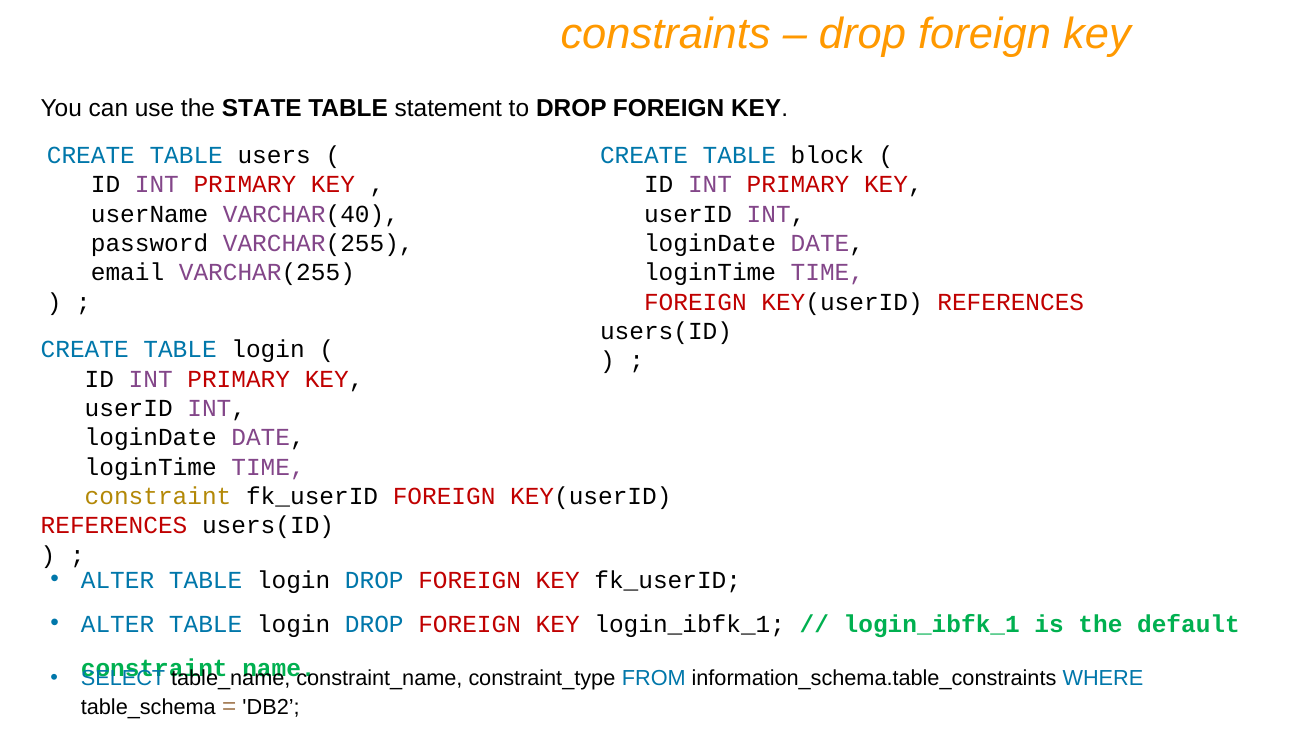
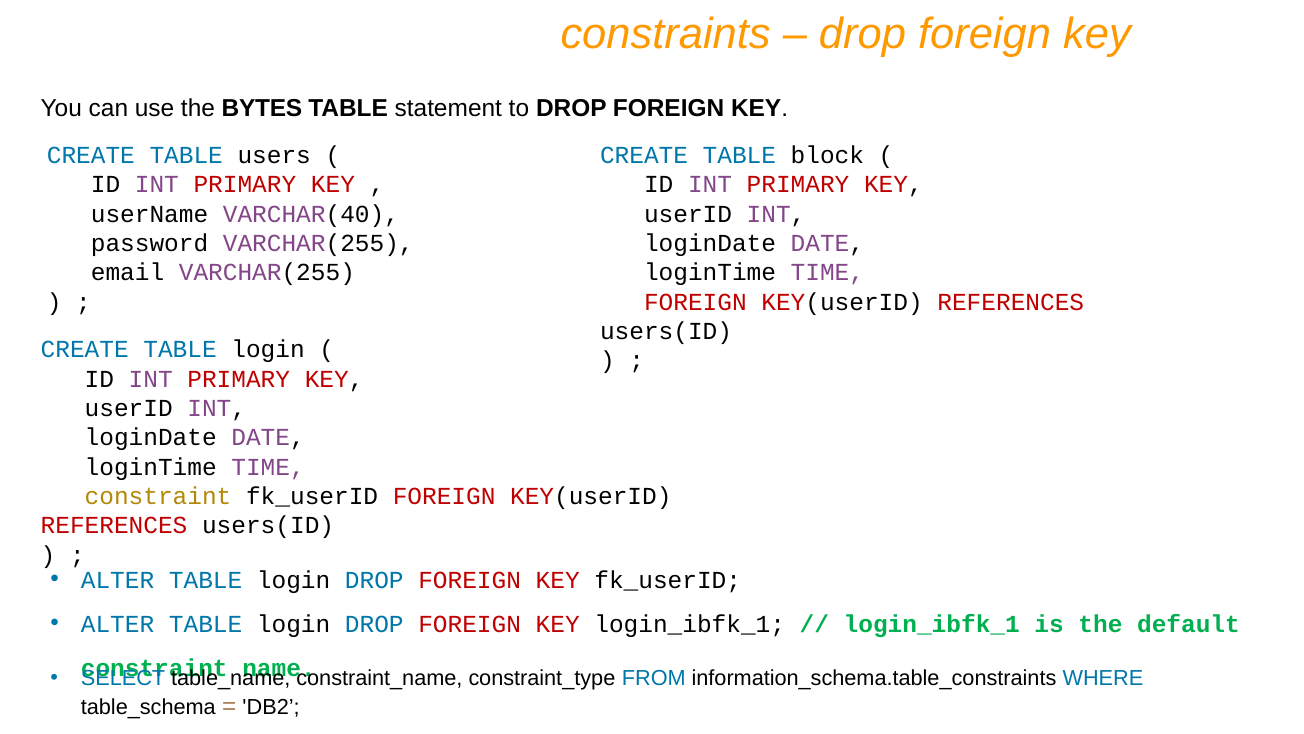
STATE: STATE -> BYTES
